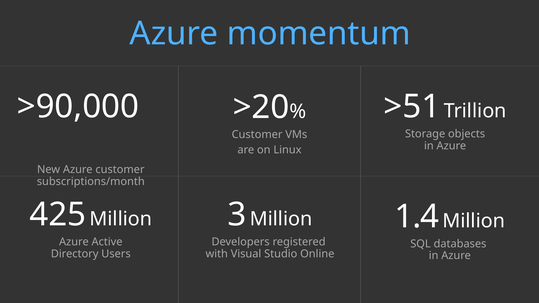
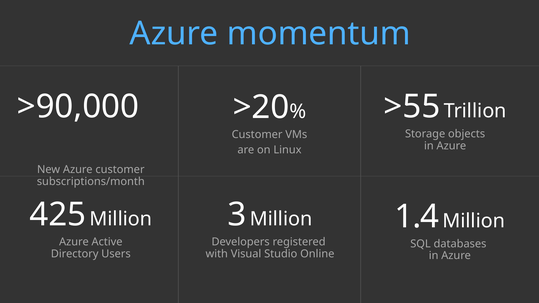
>51: >51 -> >55
